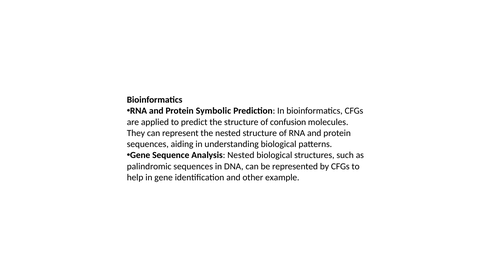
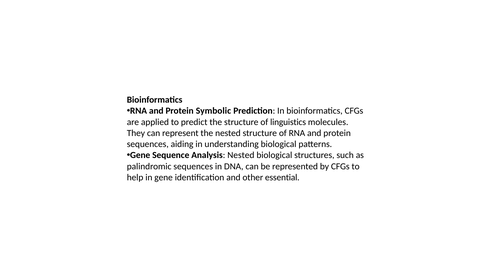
confusion: confusion -> linguistics
example: example -> essential
